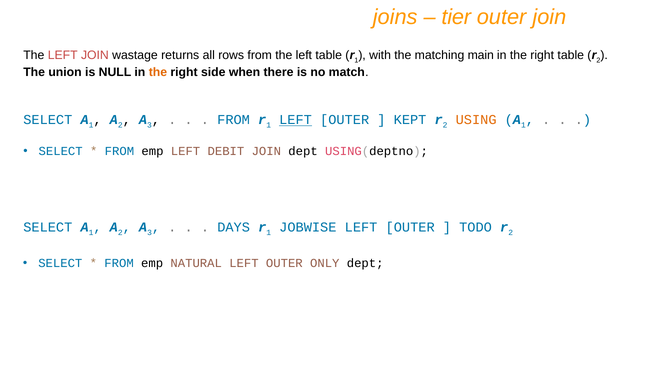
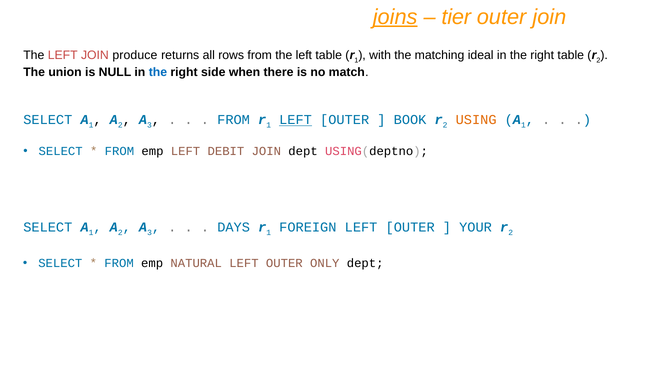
joins underline: none -> present
wastage: wastage -> produce
main: main -> ideal
the at (158, 72) colour: orange -> blue
KEPT: KEPT -> BOOK
JOBWISE: JOBWISE -> FOREIGN
TODO: TODO -> YOUR
